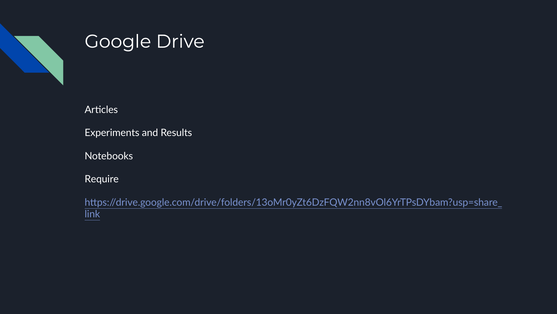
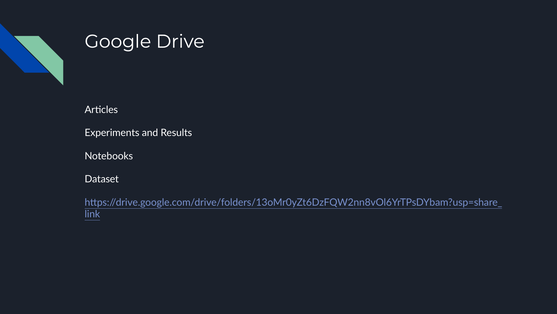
Require: Require -> Dataset
